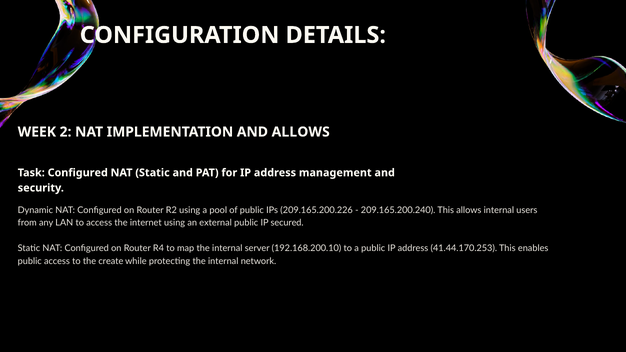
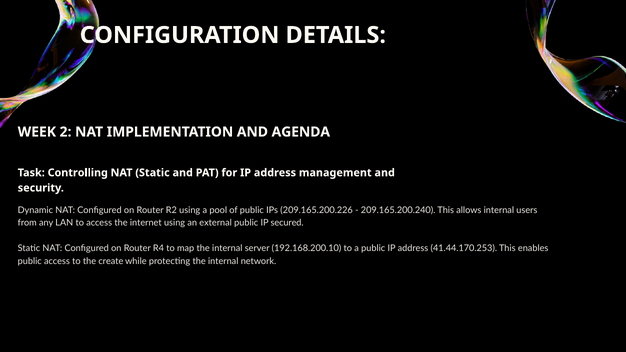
AND ALLOWS: ALLOWS -> AGENDA
Task Configured: Configured -> Controlling
